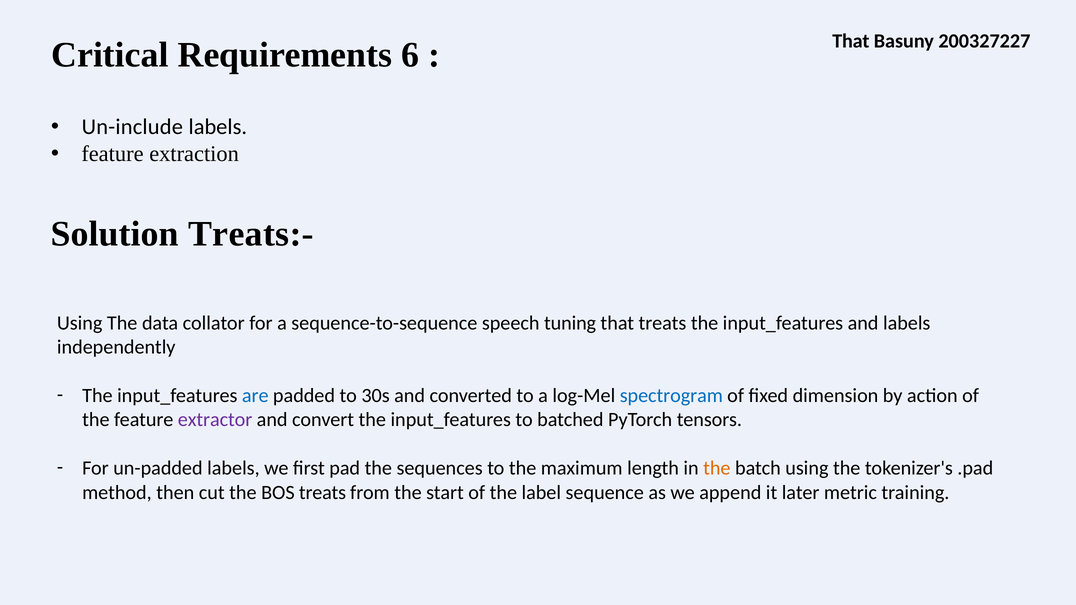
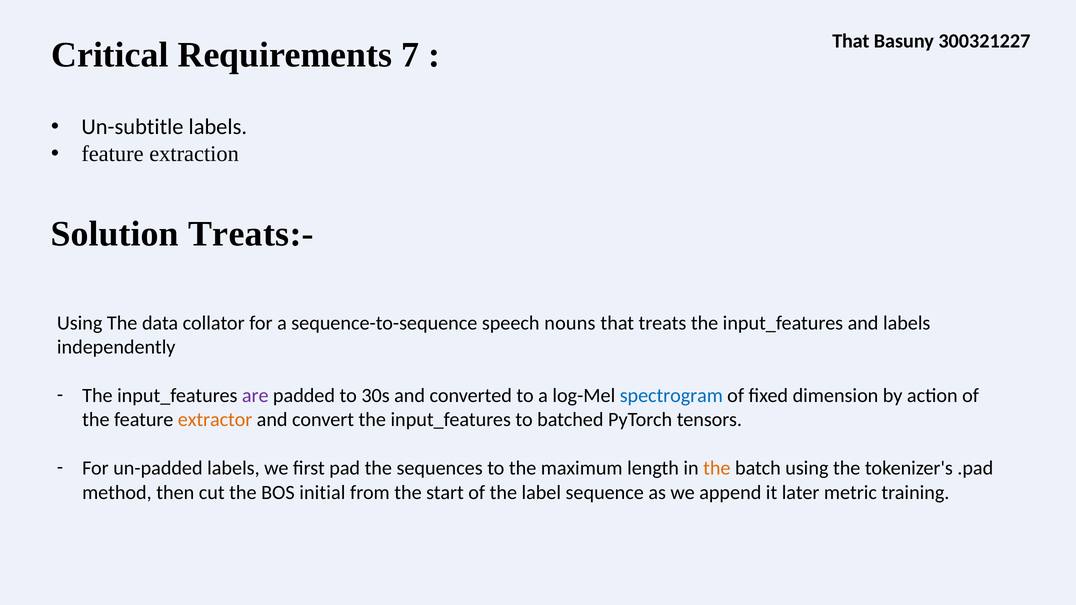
200327227: 200327227 -> 300321227
6: 6 -> 7
Un-include: Un-include -> Un-subtitle
tuning: tuning -> nouns
are colour: blue -> purple
extractor colour: purple -> orange
BOS treats: treats -> initial
